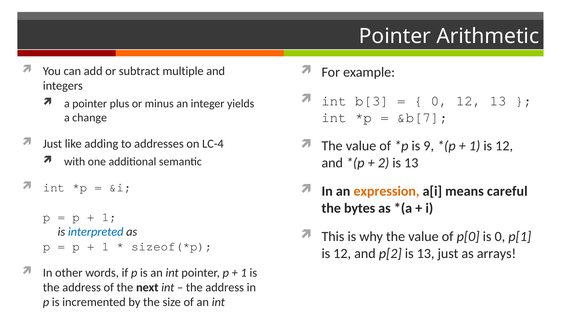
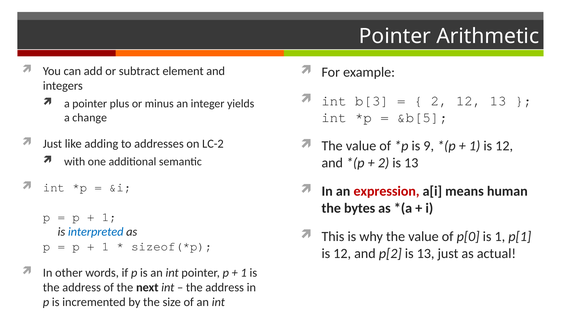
multiple: multiple -> element
0 at (439, 101): 0 -> 2
&b[7: &b[7 -> &b[5
LC-4: LC-4 -> LC-2
expression colour: orange -> red
careful: careful -> human
is 0: 0 -> 1
arrays: arrays -> actual
